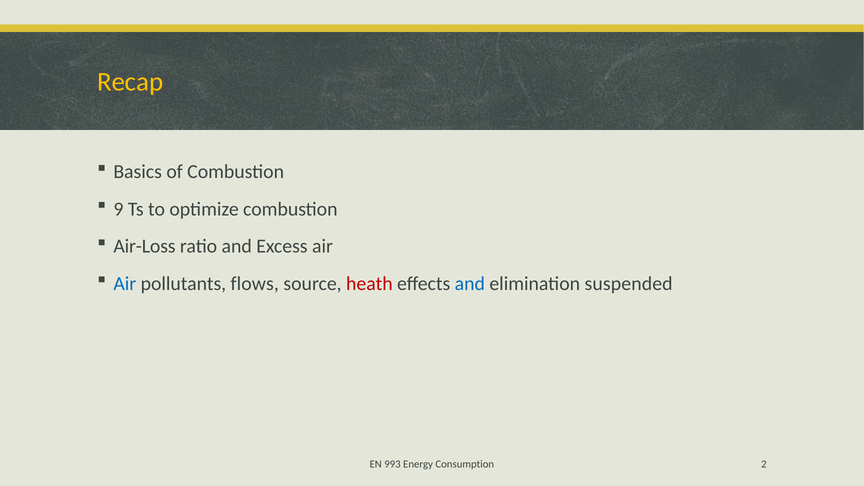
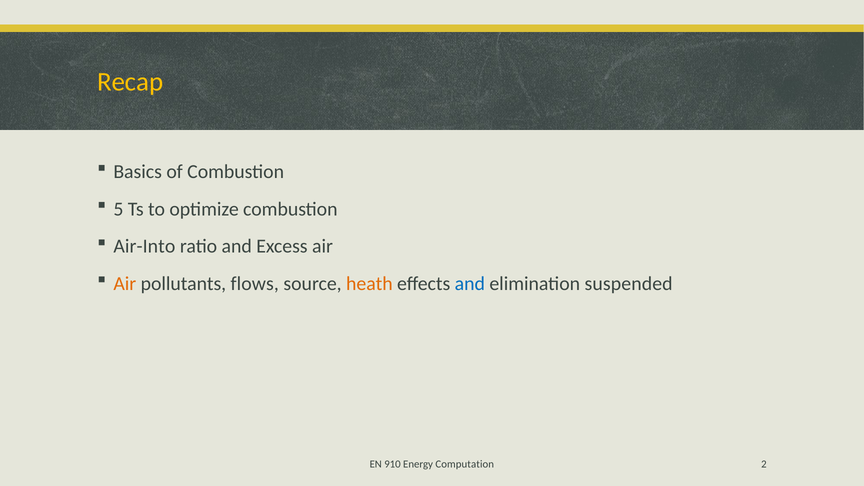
9: 9 -> 5
Air-Loss: Air-Loss -> Air-Into
Air at (125, 283) colour: blue -> orange
heath colour: red -> orange
993: 993 -> 910
Consumption: Consumption -> Computation
